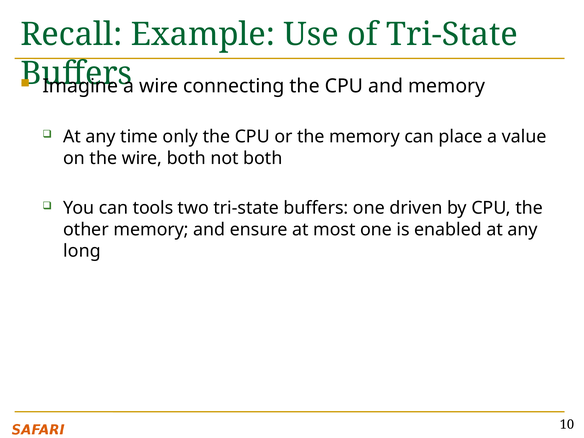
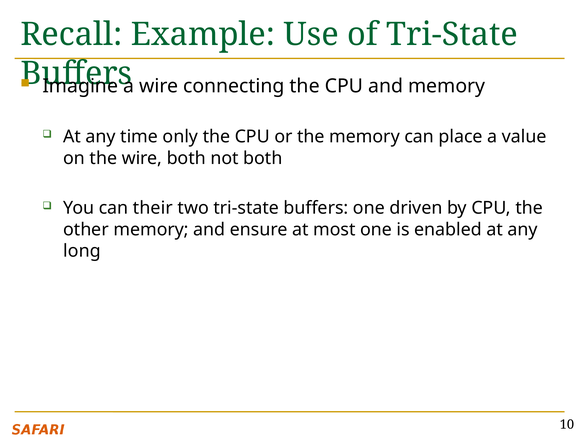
tools: tools -> their
